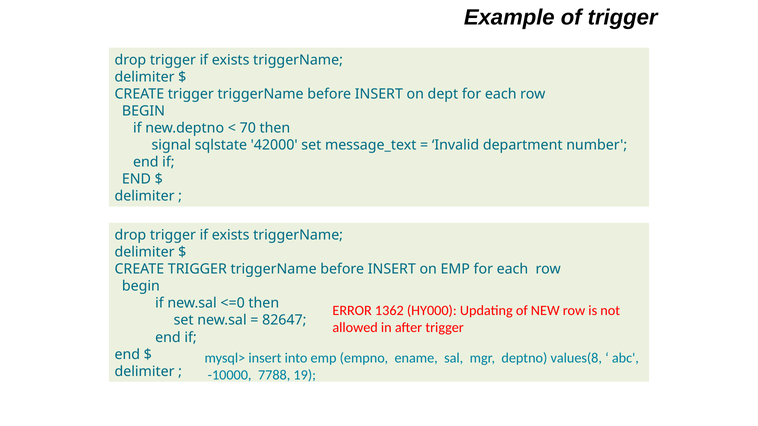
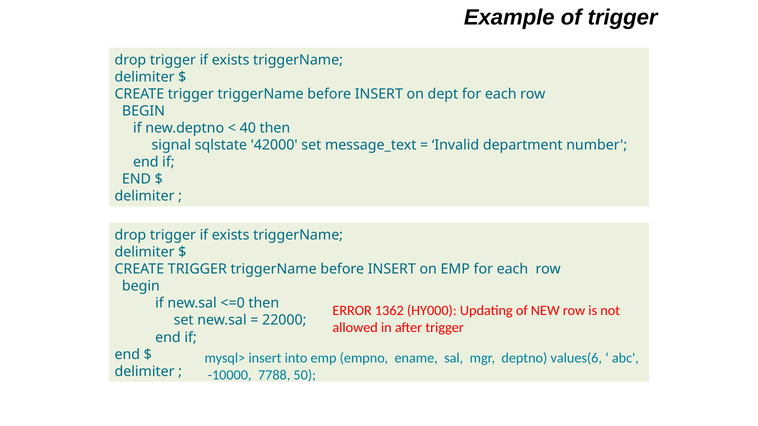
70: 70 -> 40
82647: 82647 -> 22000
values(8: values(8 -> values(6
19: 19 -> 50
